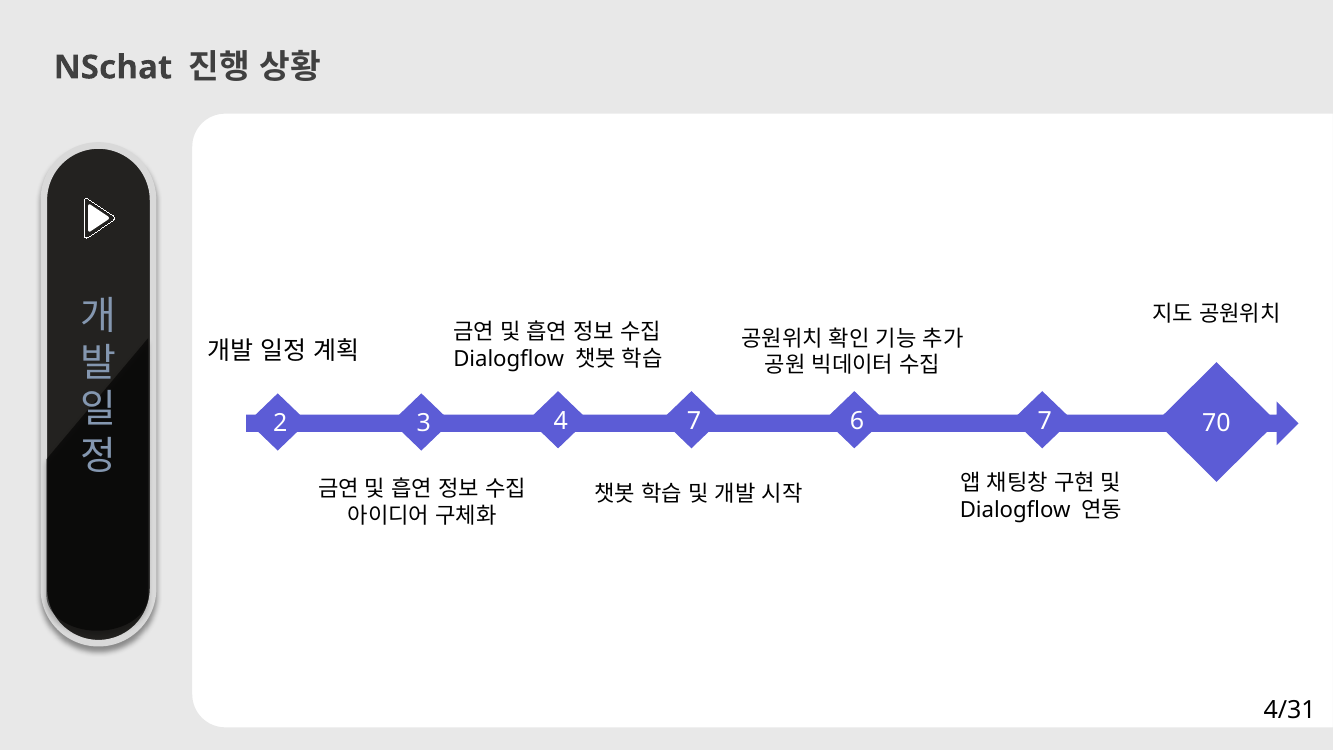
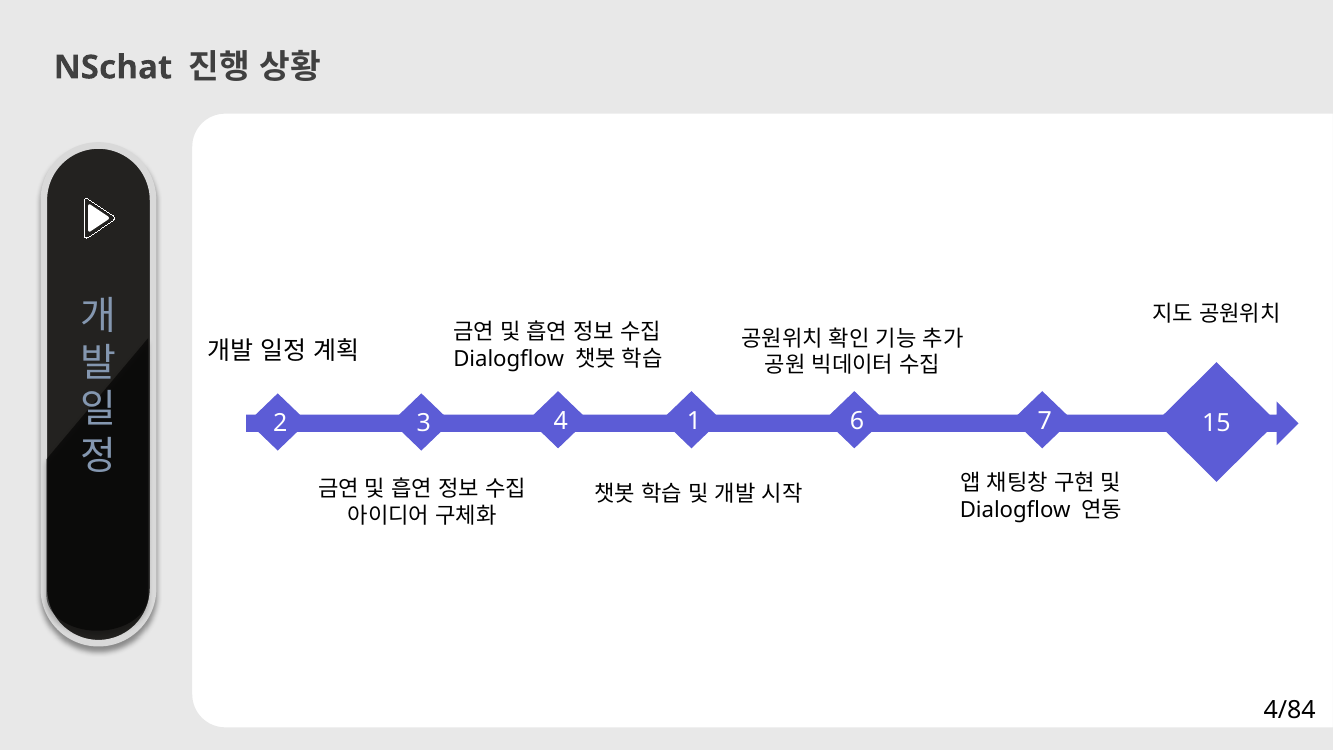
4 7: 7 -> 1
70: 70 -> 15
4/31: 4/31 -> 4/84
